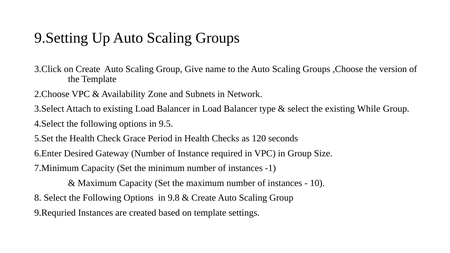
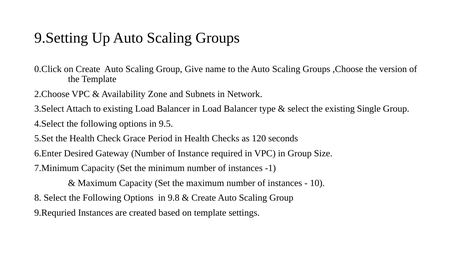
3.Click: 3.Click -> 0.Click
While: While -> Single
